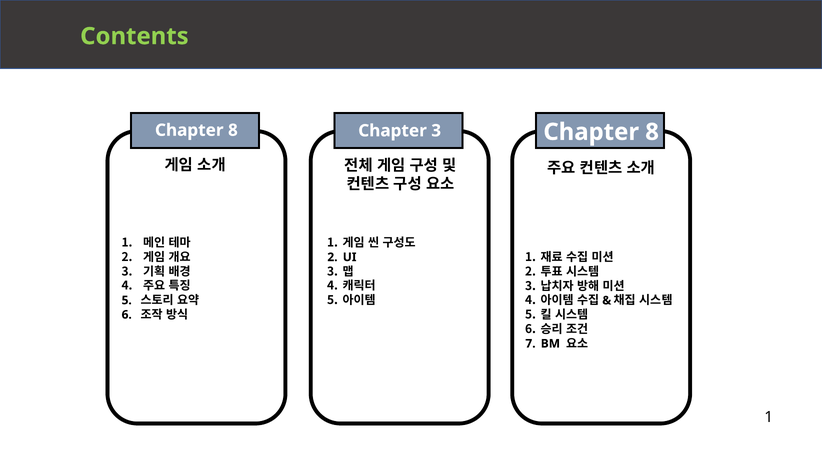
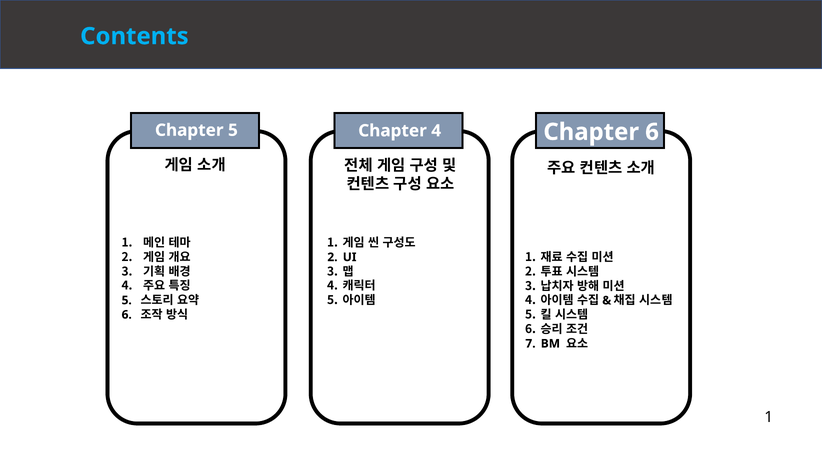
Contents colour: light green -> light blue
8 at (233, 130): 8 -> 5
Chapter 3: 3 -> 4
8 at (652, 132): 8 -> 6
